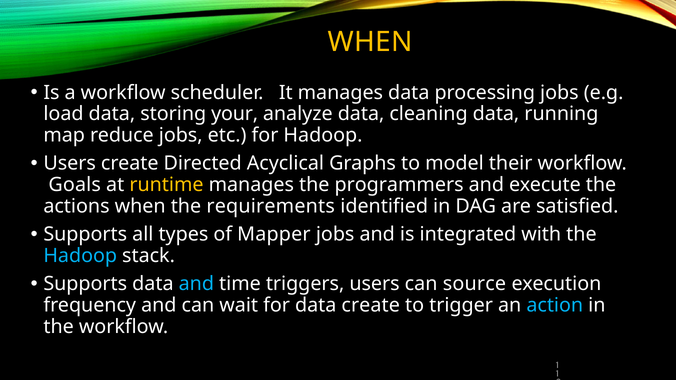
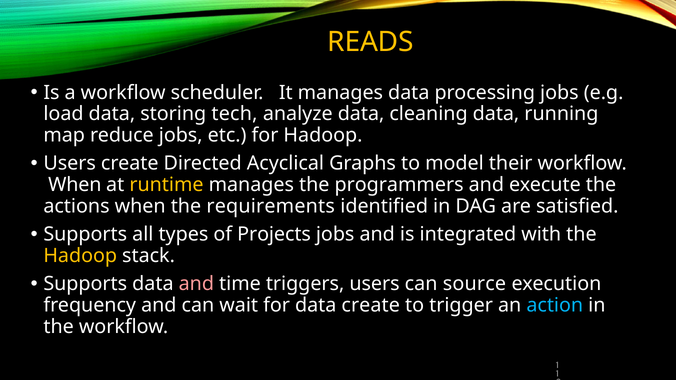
WHEN at (370, 42): WHEN -> READS
your: your -> tech
Goals at (75, 185): Goals -> When
Mapper: Mapper -> Projects
Hadoop at (80, 256) colour: light blue -> yellow
and at (196, 284) colour: light blue -> pink
